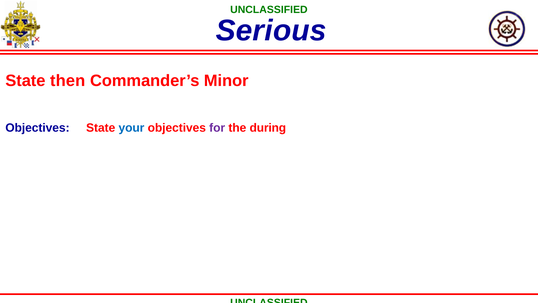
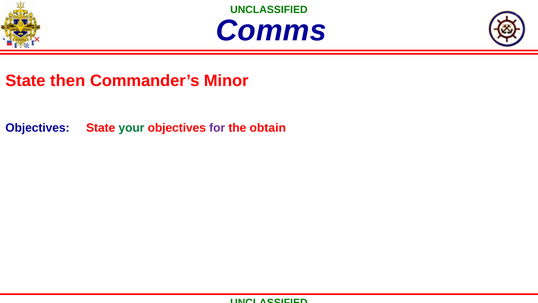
Serious: Serious -> Comms
your colour: blue -> green
during: during -> obtain
